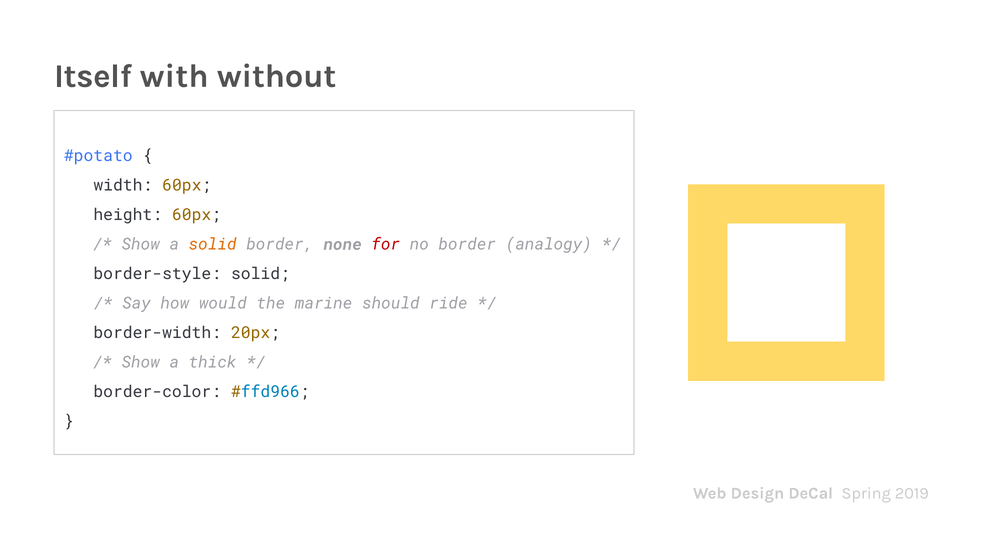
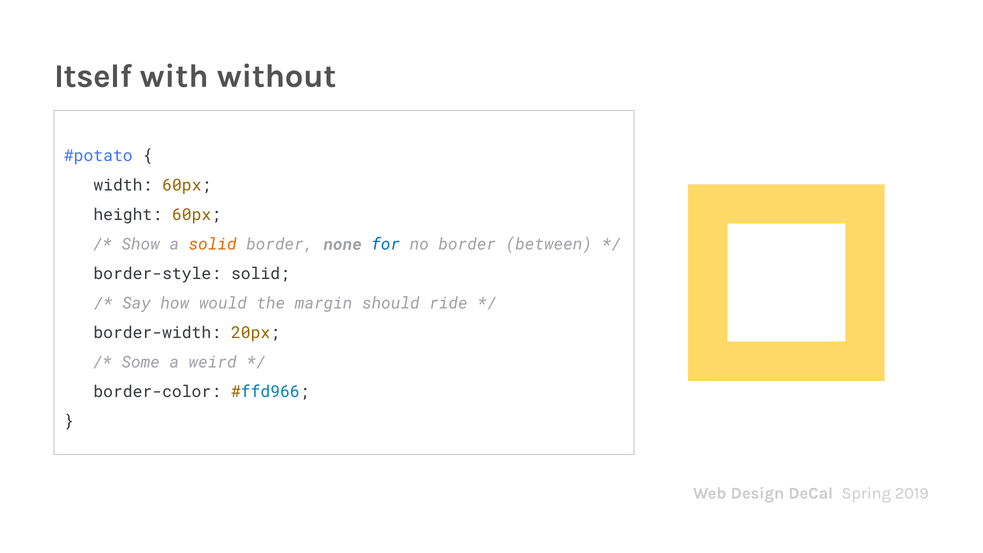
for colour: red -> blue
analogy: analogy -> between
marine: marine -> margin
Show at (141, 362): Show -> Some
thick: thick -> weird
